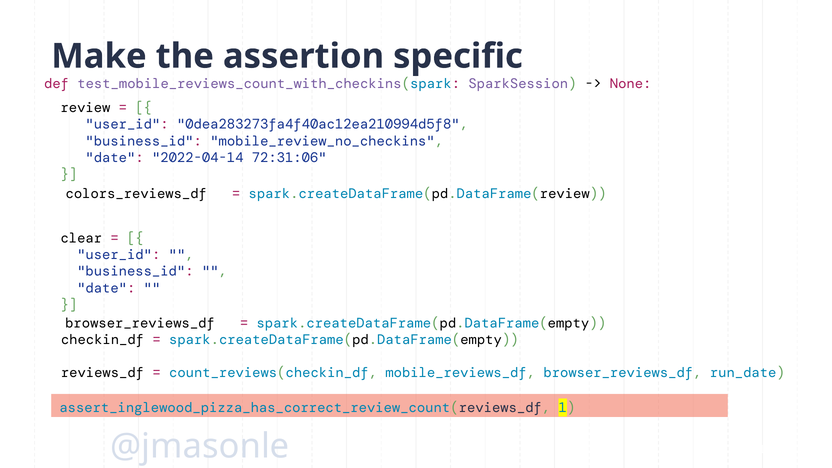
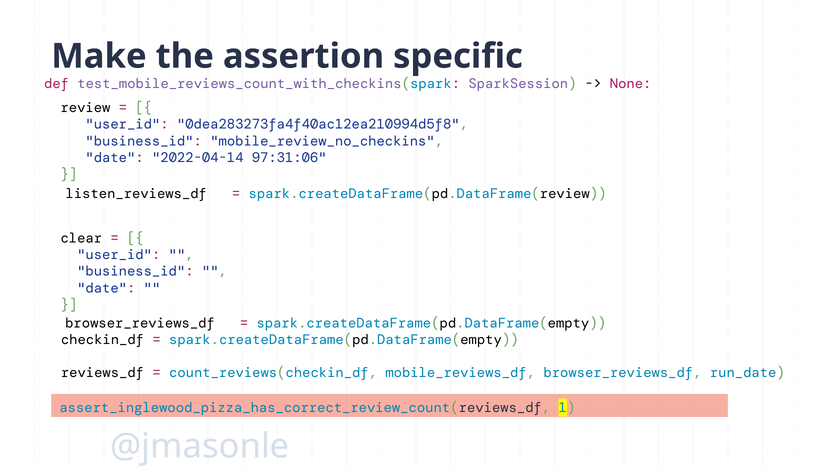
72:31:06: 72:31:06 -> 97:31:06
colors_reviews_df: colors_reviews_df -> listen_reviews_df
